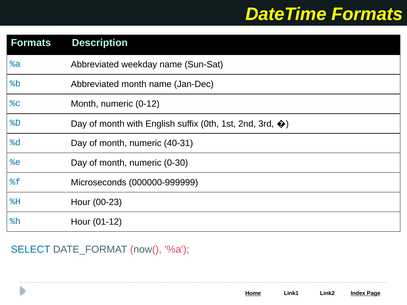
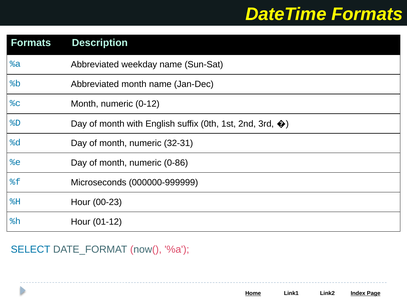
40-31: 40-31 -> 32-31
0-30: 0-30 -> 0-86
